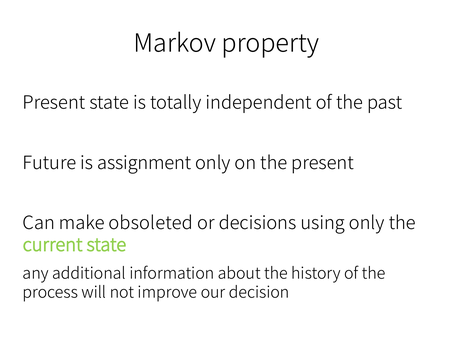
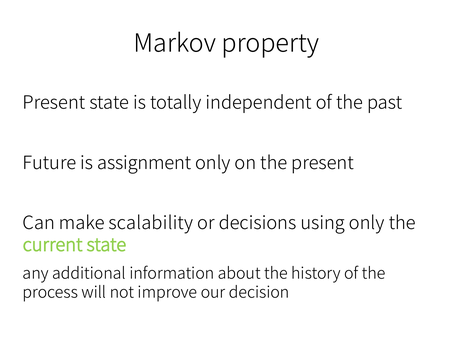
obsoleted: obsoleted -> scalability
